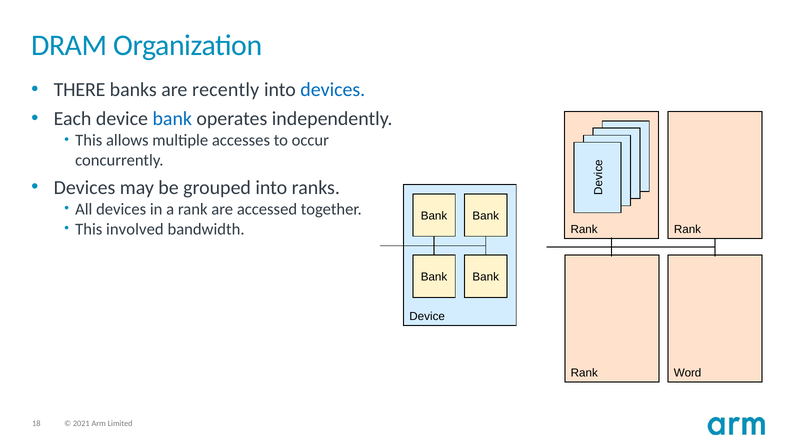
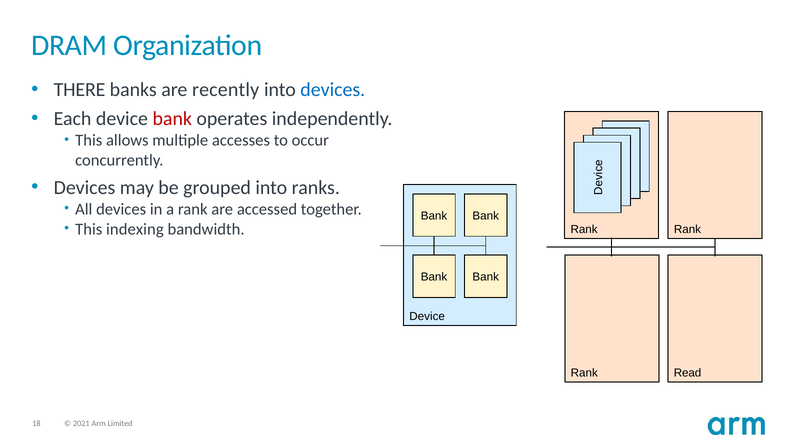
bank at (172, 119) colour: blue -> red
involved: involved -> indexing
Word: Word -> Read
